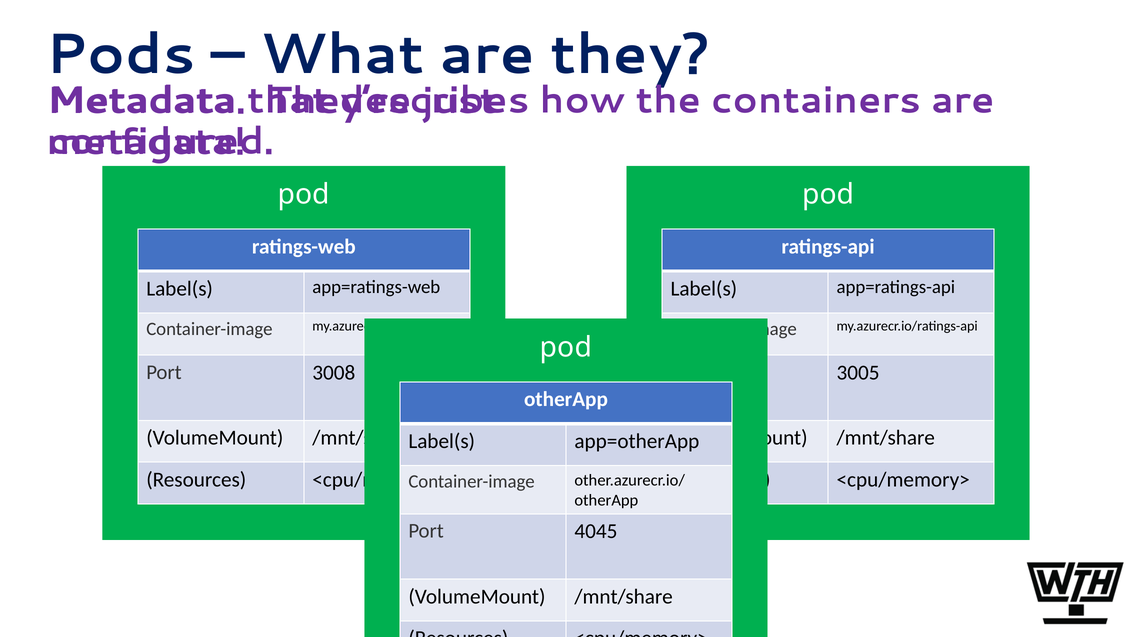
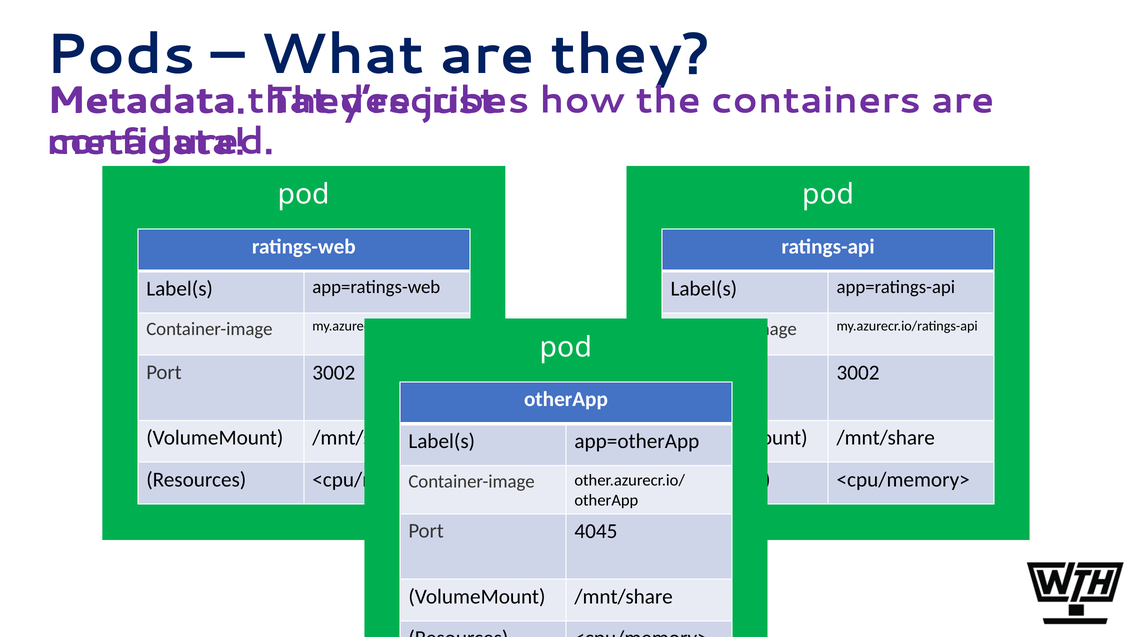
3008 at (334, 372): 3008 -> 3002
3005 at (858, 372): 3005 -> 3002
